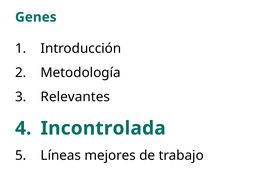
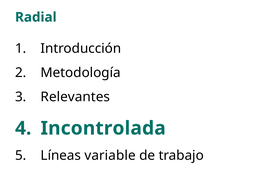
Genes: Genes -> Radial
mejores: mejores -> variable
